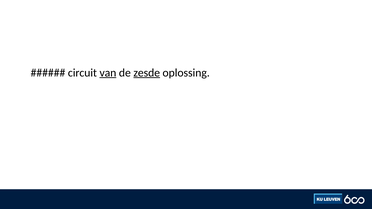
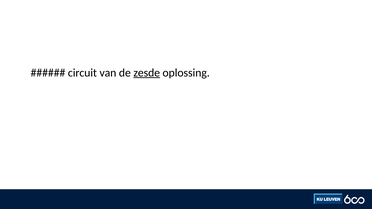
van underline: present -> none
